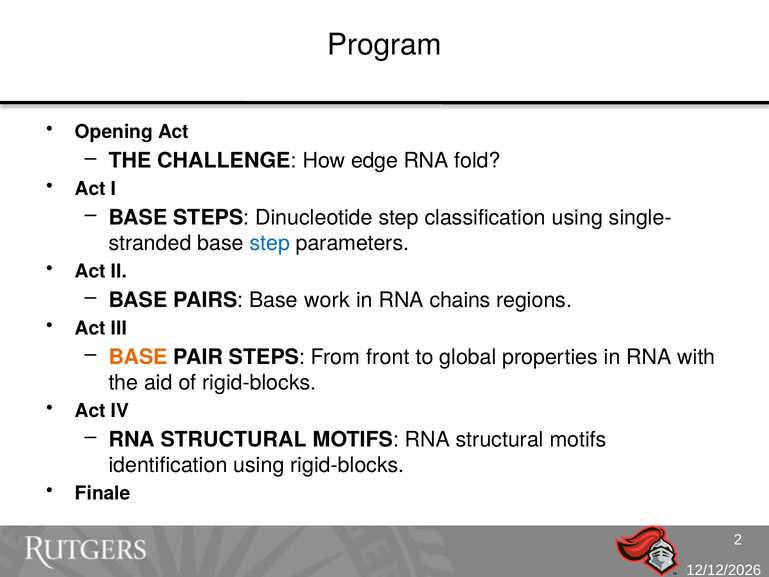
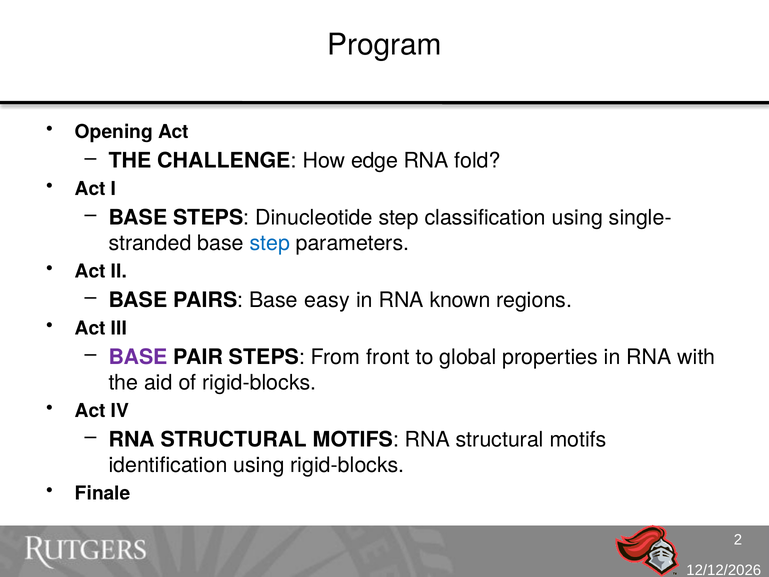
work: work -> easy
chains: chains -> known
BASE at (138, 357) colour: orange -> purple
